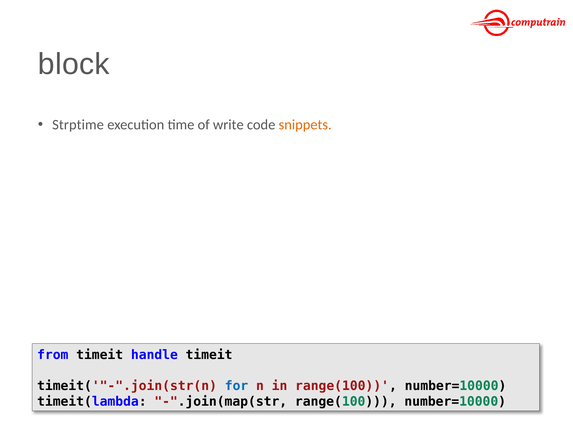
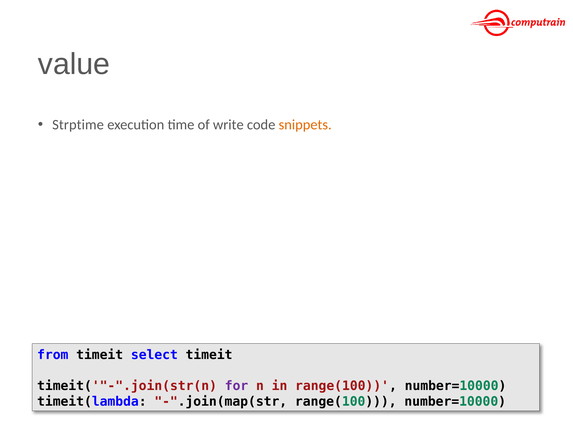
block: block -> value
handle: handle -> select
for colour: blue -> purple
